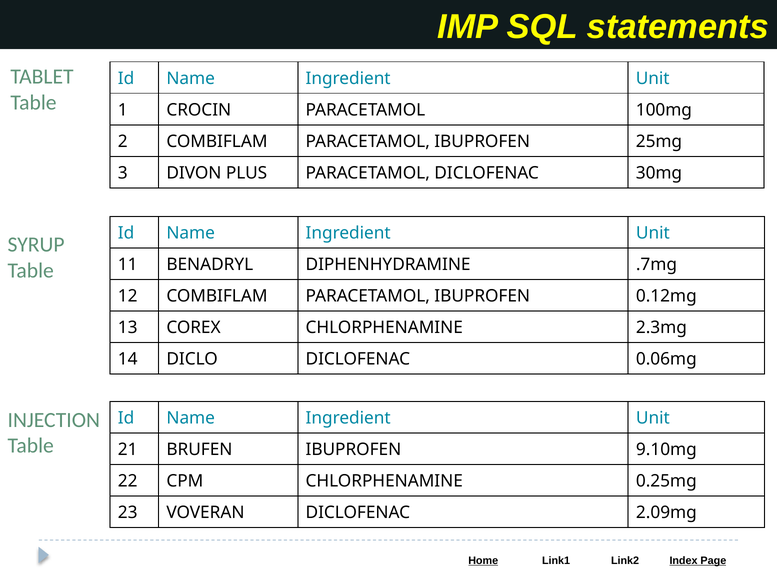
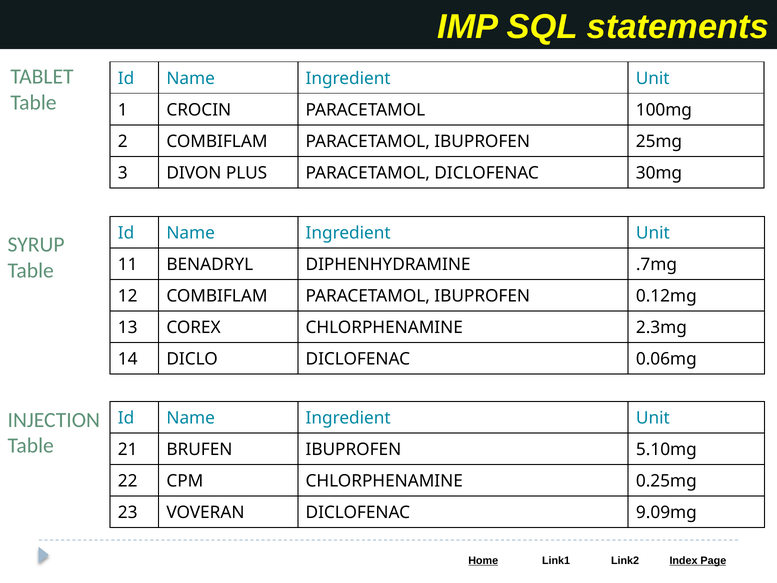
9.10mg: 9.10mg -> 5.10mg
2.09mg: 2.09mg -> 9.09mg
